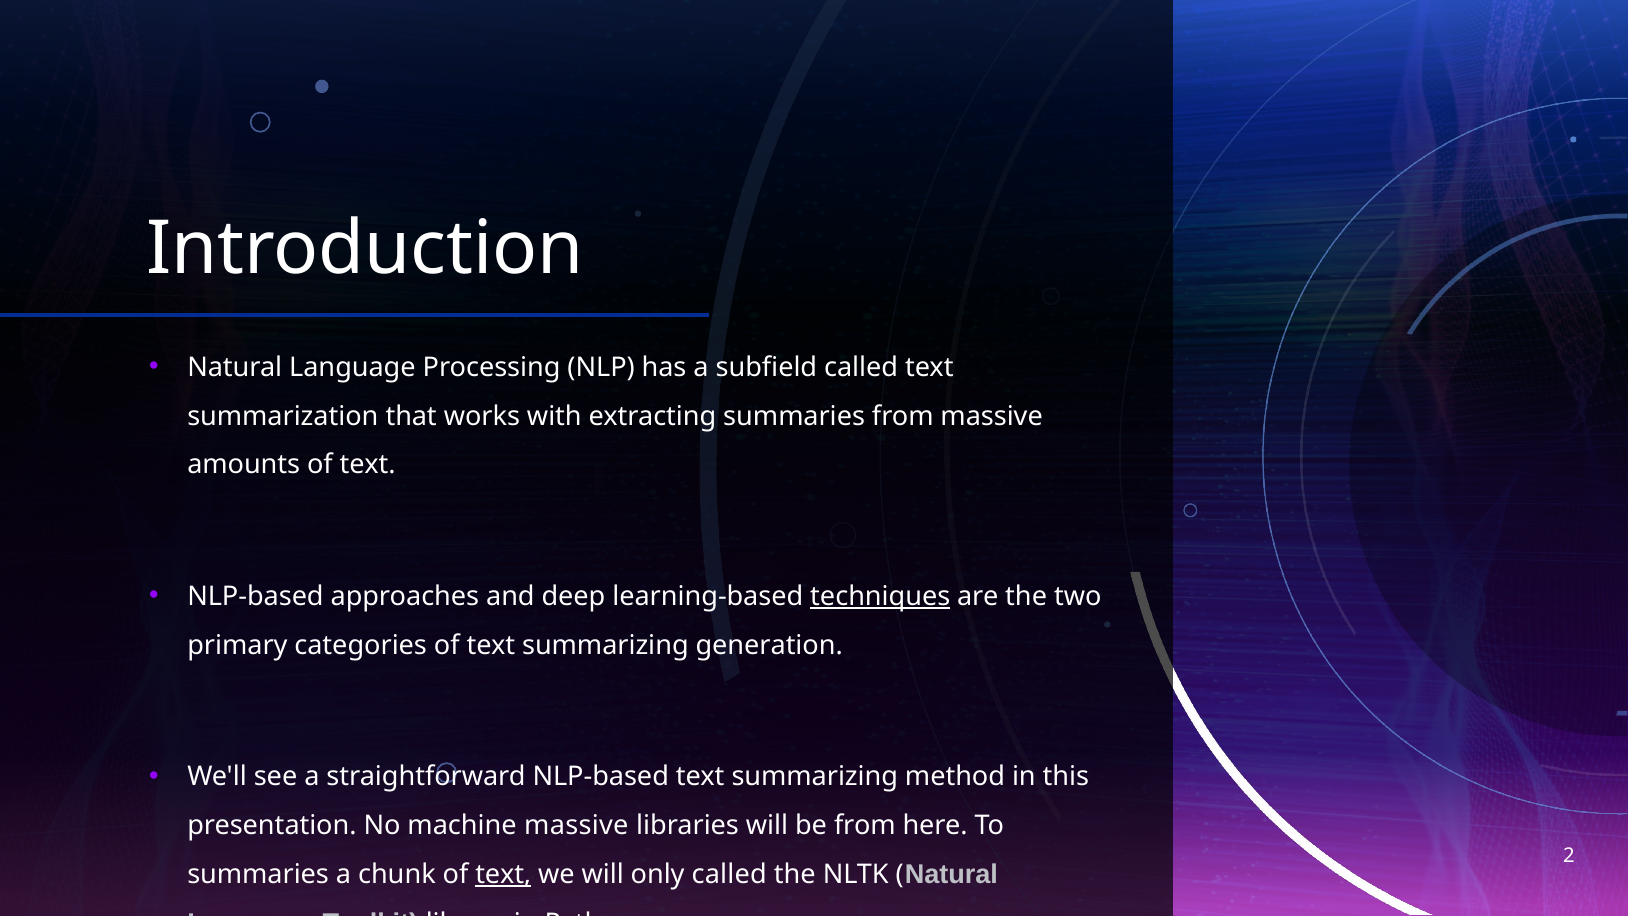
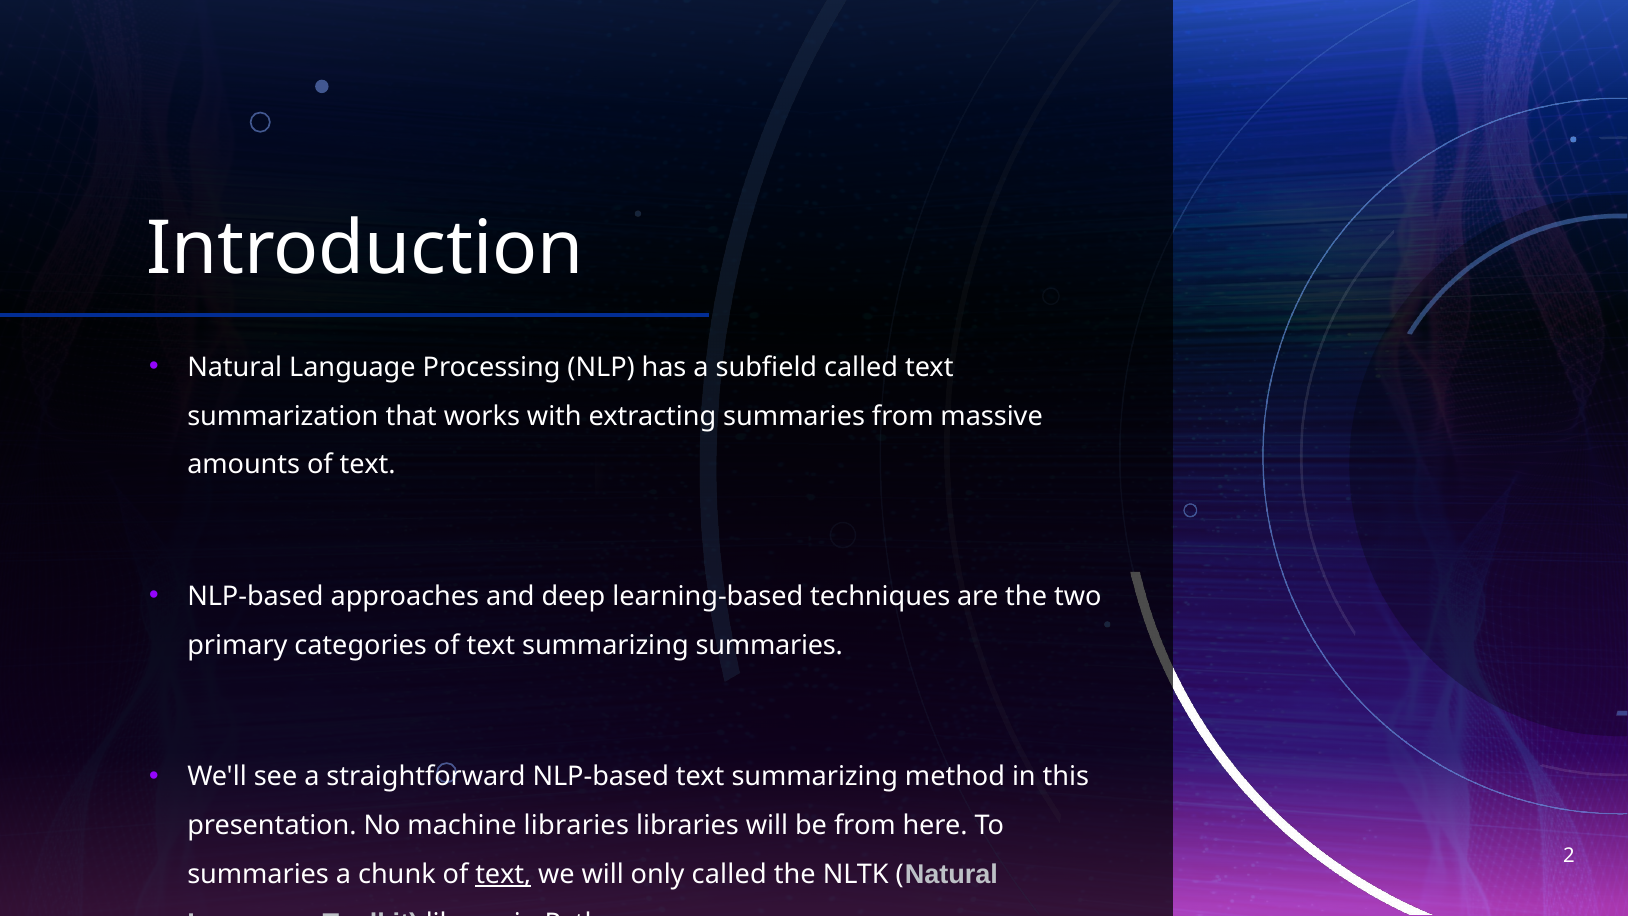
techniques underline: present -> none
summarizing generation: generation -> summaries
machine massive: massive -> libraries
